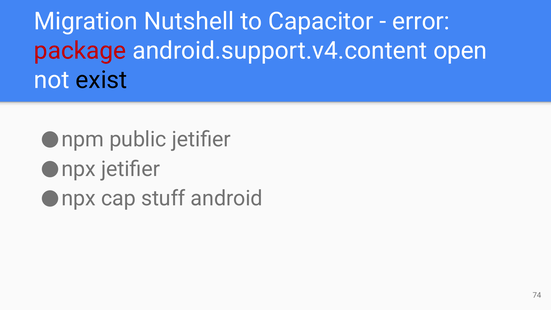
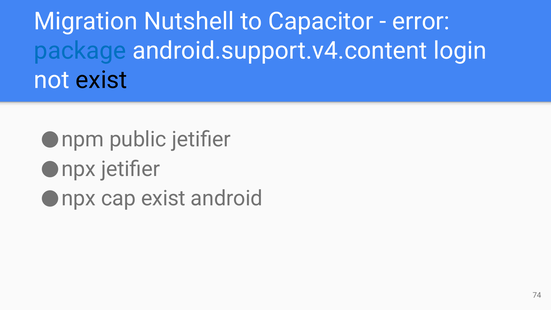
package colour: red -> blue
open: open -> login
cap stuff: stuff -> exist
